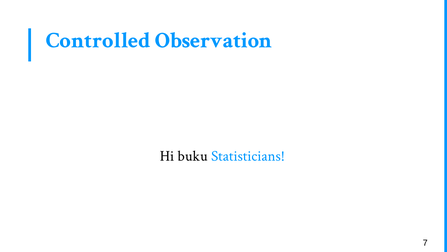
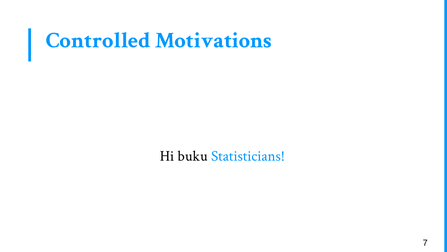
Observation: Observation -> Motivations
